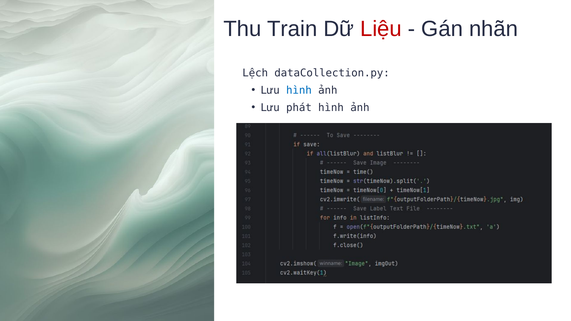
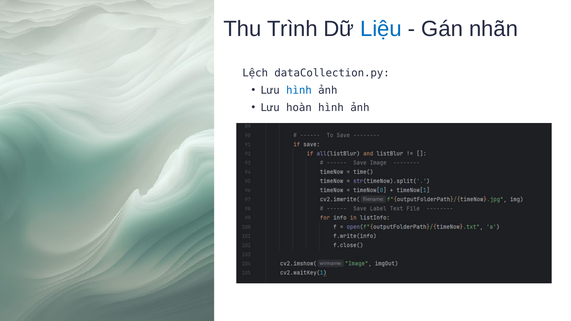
Train: Train -> Trình
Liệu colour: red -> blue
phát: phát -> hoàn
